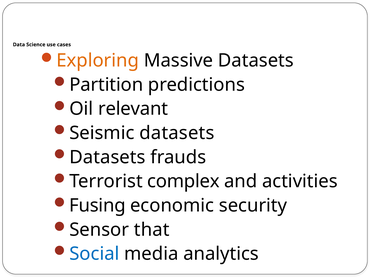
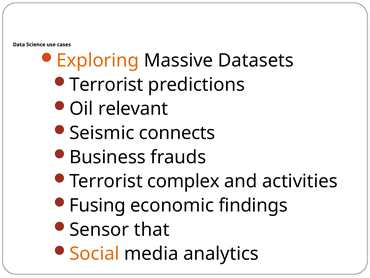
Partition at (106, 85): Partition -> Terrorist
Seismic datasets: datasets -> connects
Datasets at (107, 157): Datasets -> Business
security: security -> findings
Social colour: blue -> orange
